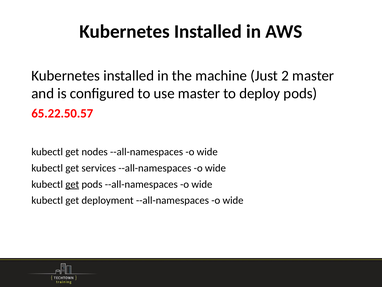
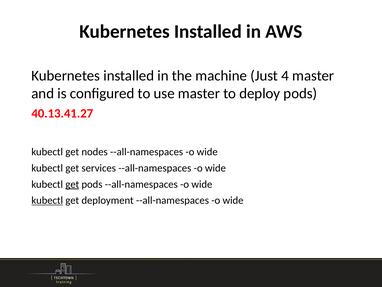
2: 2 -> 4
65.22.50.57: 65.22.50.57 -> 40.13.41.27
kubectl at (47, 200) underline: none -> present
